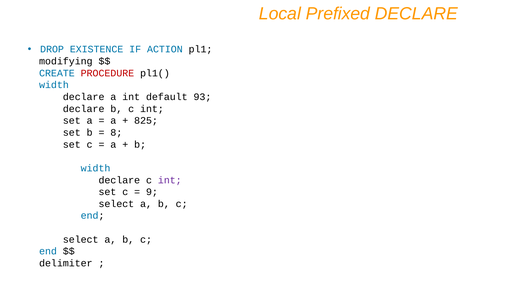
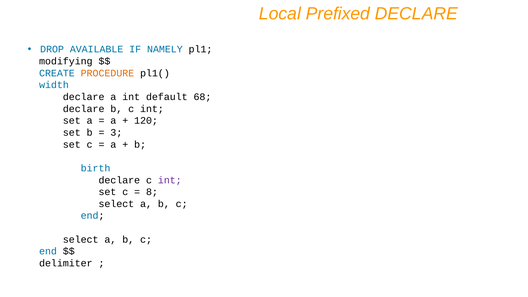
EXISTENCE: EXISTENCE -> AVAILABLE
ACTION: ACTION -> NAMELY
PROCEDURE colour: red -> orange
93: 93 -> 68
825: 825 -> 120
8: 8 -> 3
width at (96, 168): width -> birth
9: 9 -> 8
